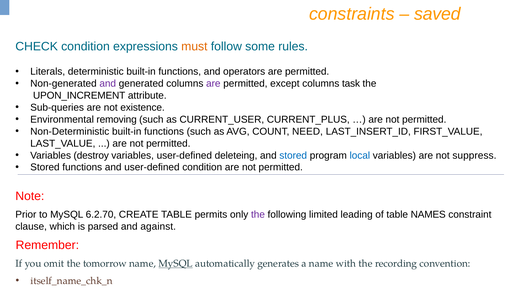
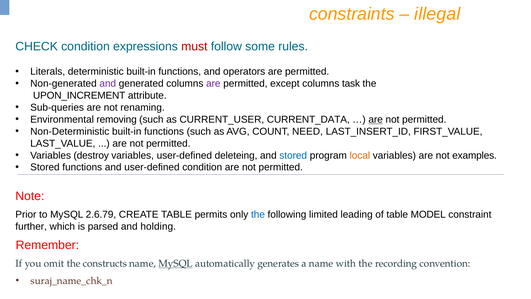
saved: saved -> illegal
must colour: orange -> red
existence: existence -> renaming
CURRENT_PLUS: CURRENT_PLUS -> CURRENT_DATA
are at (376, 119) underline: none -> present
local colour: blue -> orange
suppress: suppress -> examples
6.2.70: 6.2.70 -> 2.6.79
the at (258, 214) colour: purple -> blue
NAMES: NAMES -> MODEL
clause: clause -> further
against: against -> holding
tomorrow: tomorrow -> constructs
itself_name_chk_n: itself_name_chk_n -> suraj_name_chk_n
